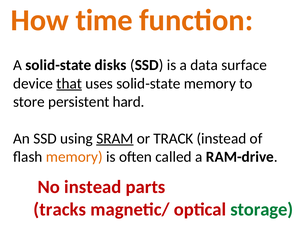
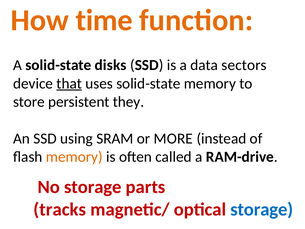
surface: surface -> sectors
hard: hard -> they
SRAM underline: present -> none
TRACK: TRACK -> MORE
No instead: instead -> storage
storage at (262, 209) colour: green -> blue
